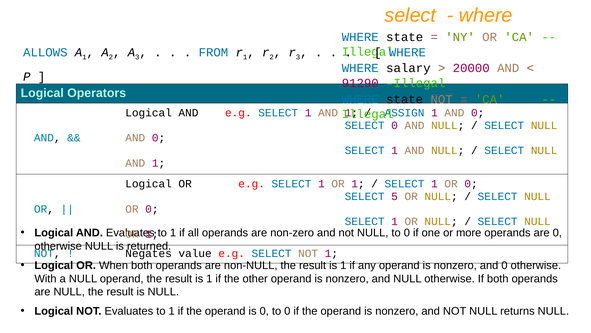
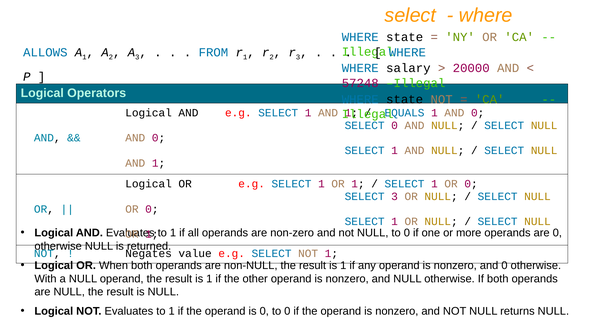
91290: 91290 -> 57248
ASSIGN: ASSIGN -> EQUALS
SELECT 5: 5 -> 3
